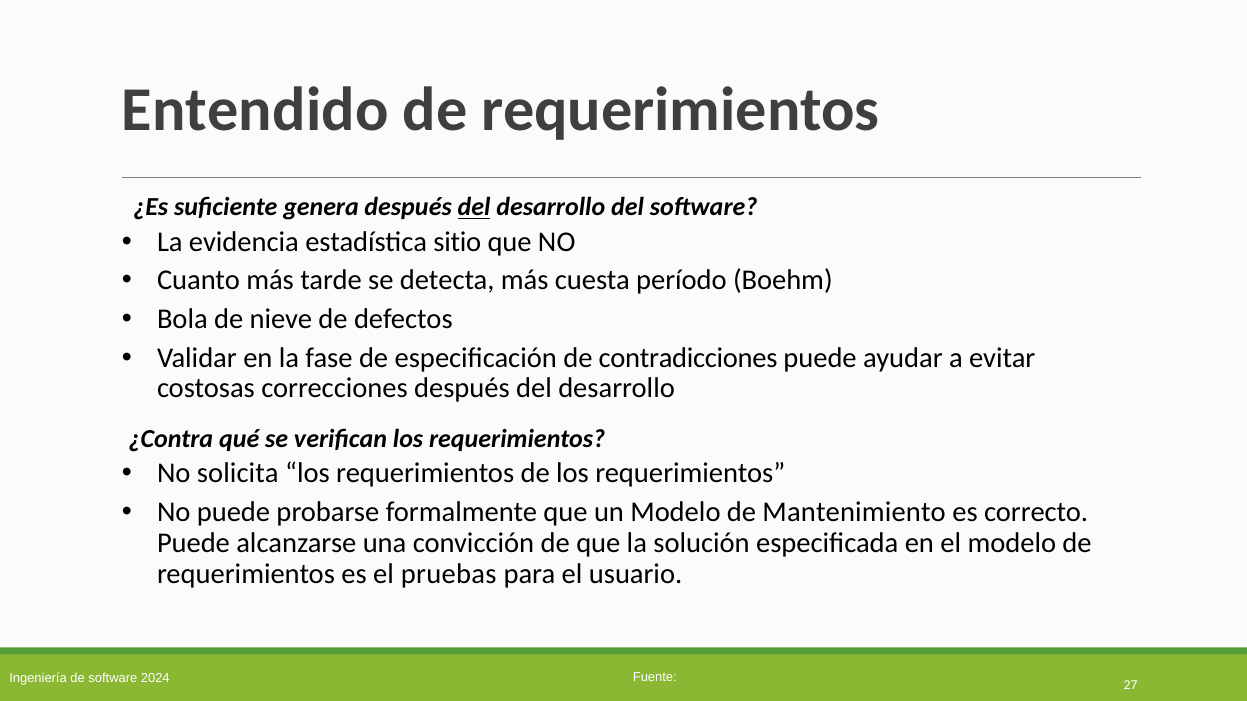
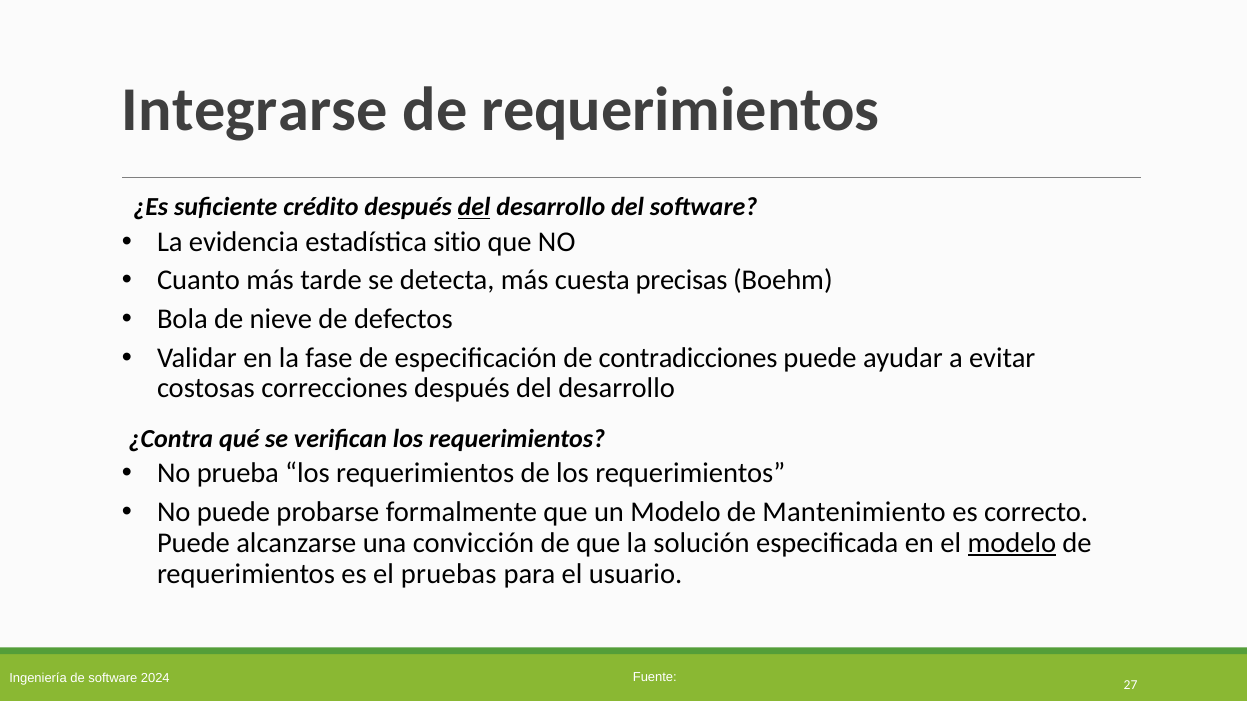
Entendido: Entendido -> Integrarse
genera: genera -> crédito
período: período -> precisas
solicita: solicita -> prueba
modelo at (1012, 543) underline: none -> present
